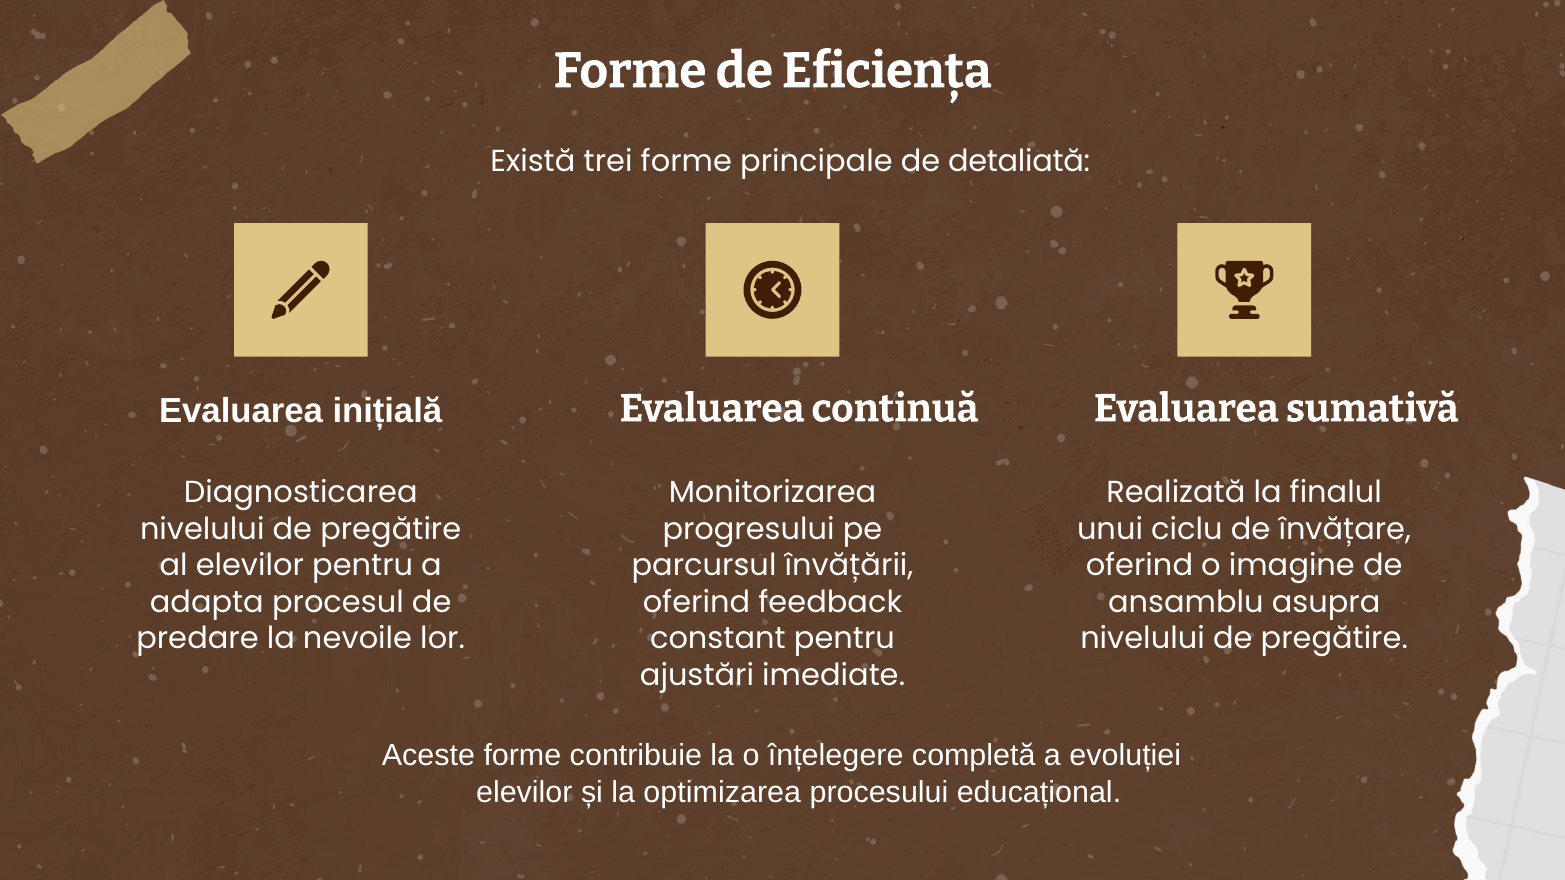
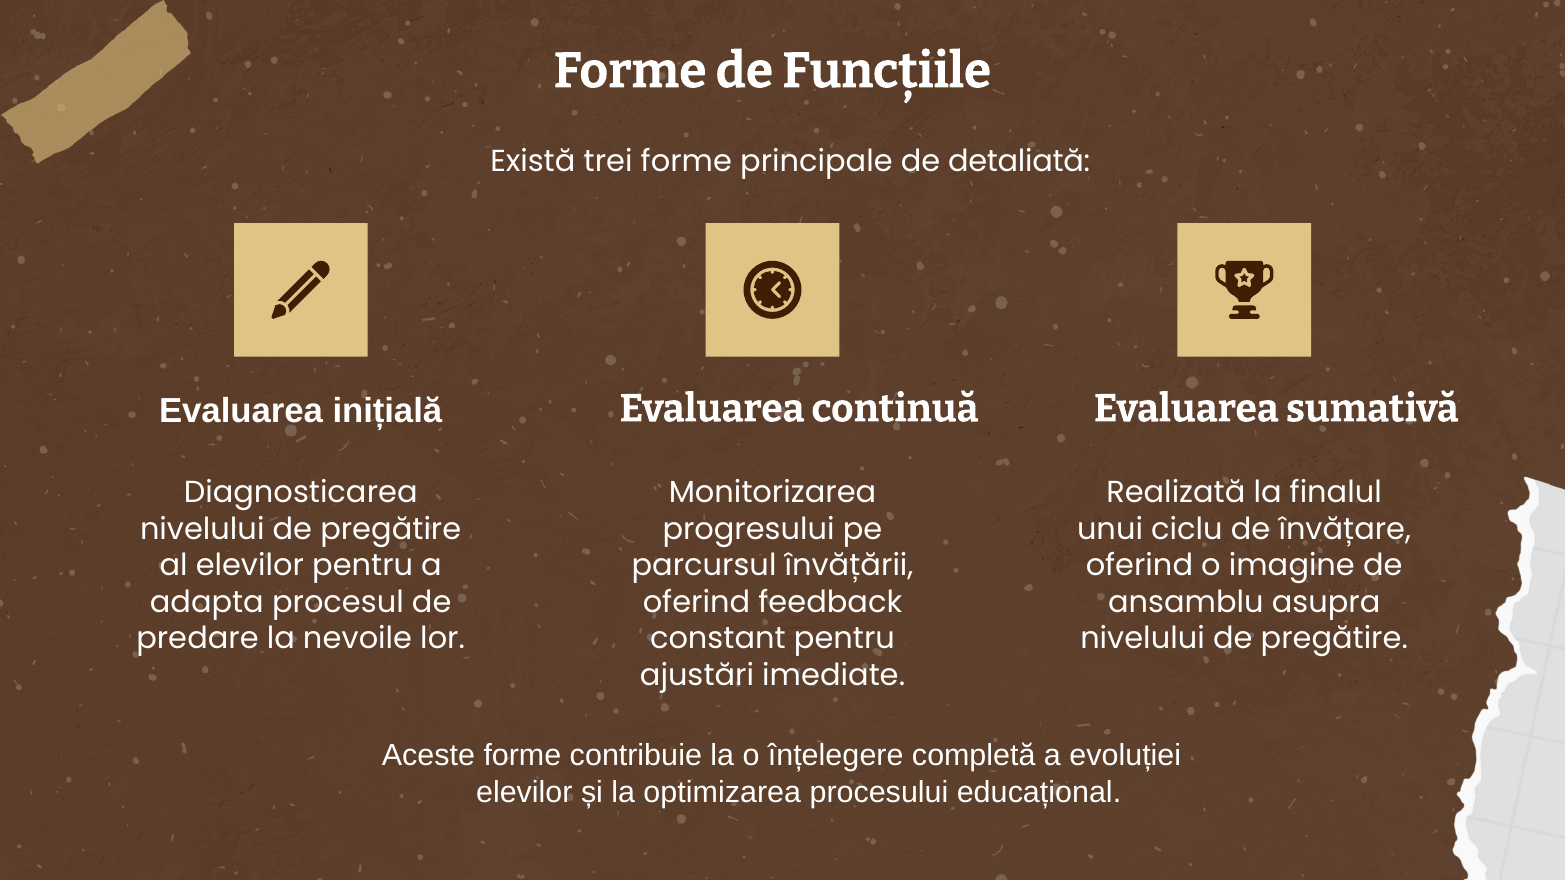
Eficiența: Eficiența -> Funcțiile
